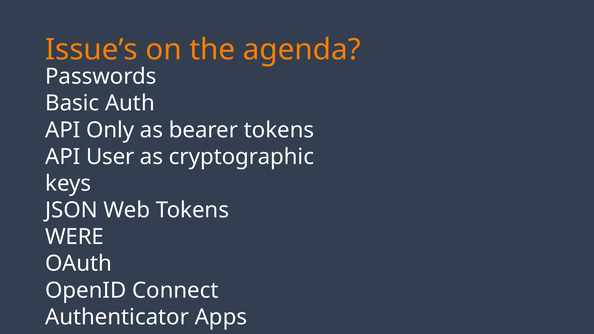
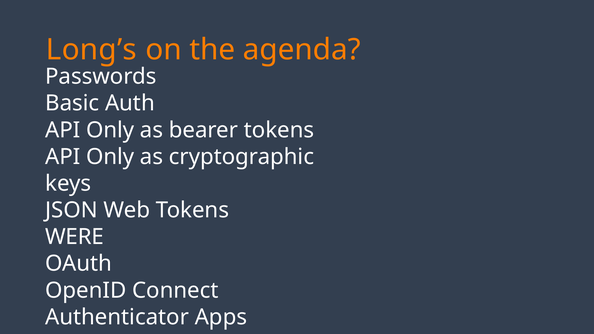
Issue’s: Issue’s -> Long’s
User at (110, 157): User -> Only
